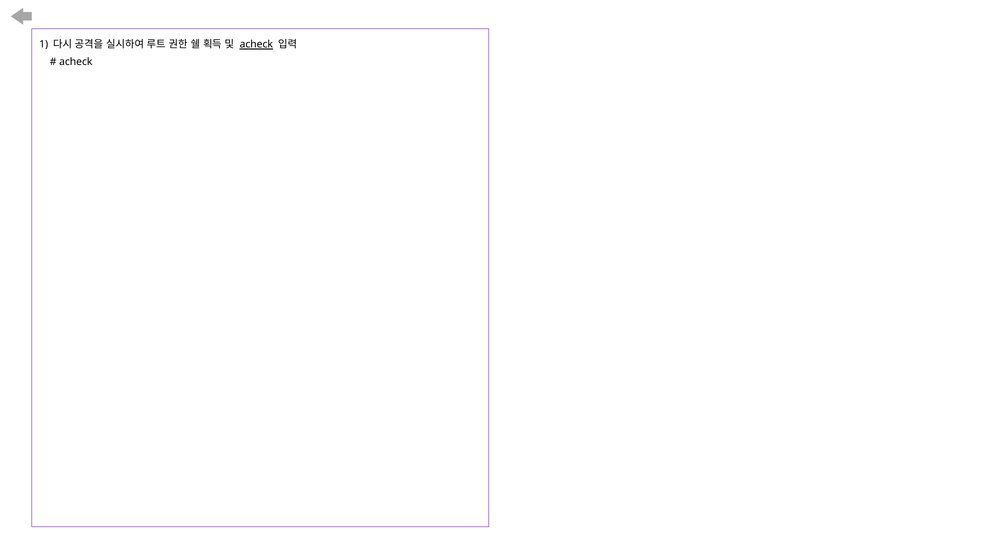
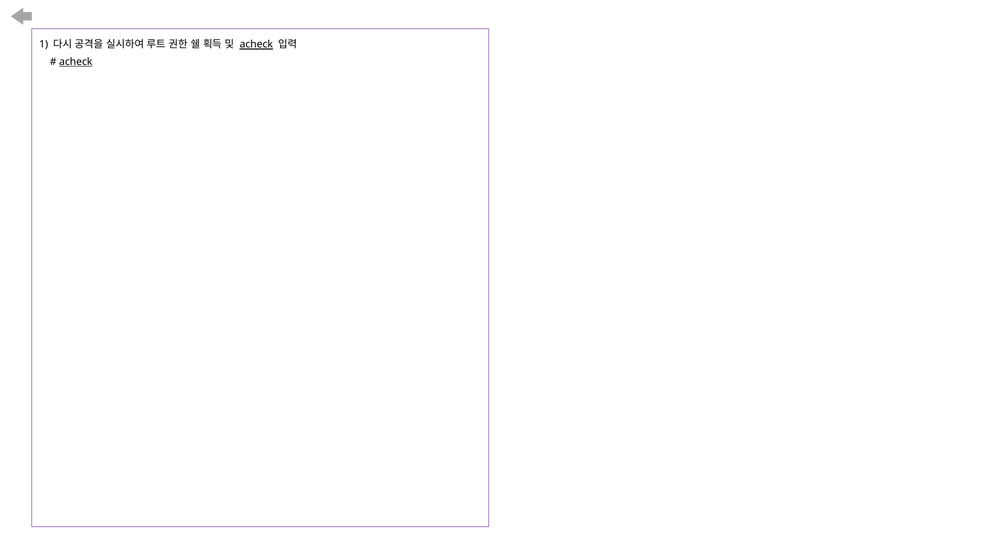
acheck at (76, 62) underline: none -> present
